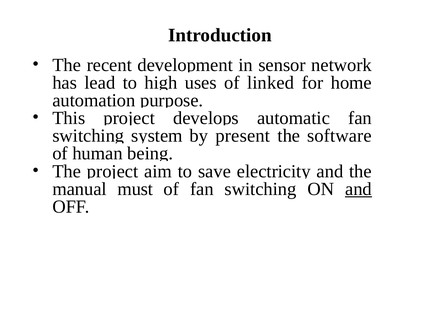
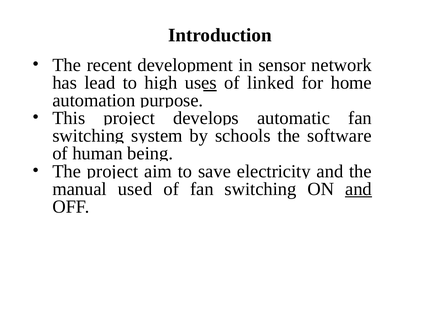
uses underline: none -> present
present: present -> schools
must: must -> used
